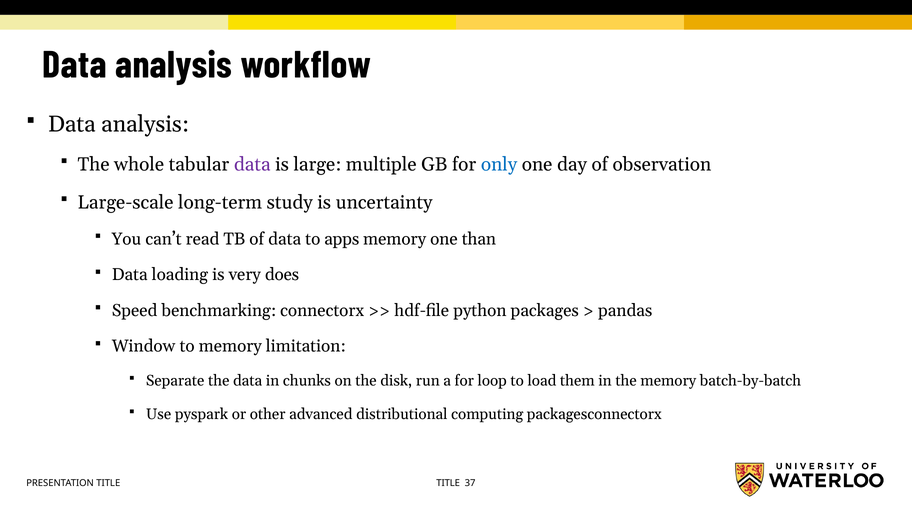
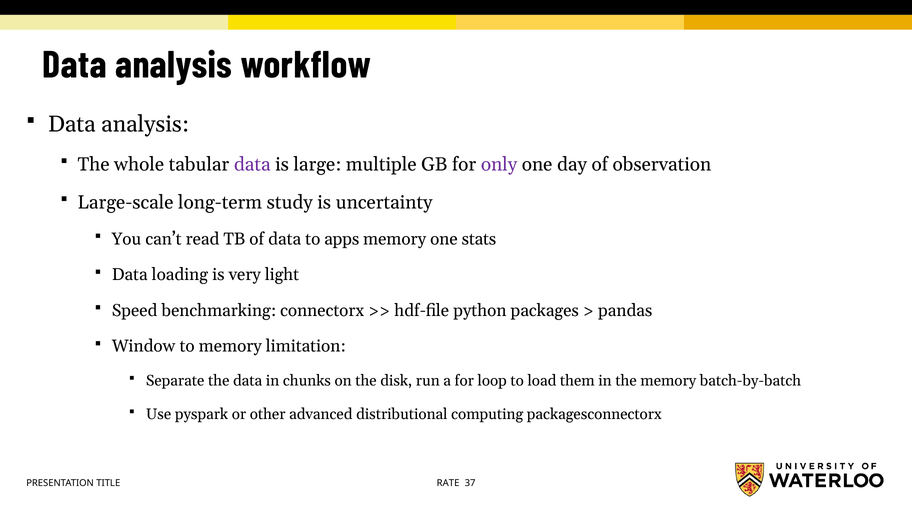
only colour: blue -> purple
than: than -> stats
does: does -> light
TITLE TITLE: TITLE -> RATE
